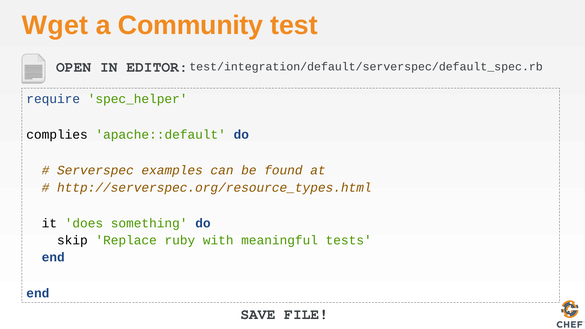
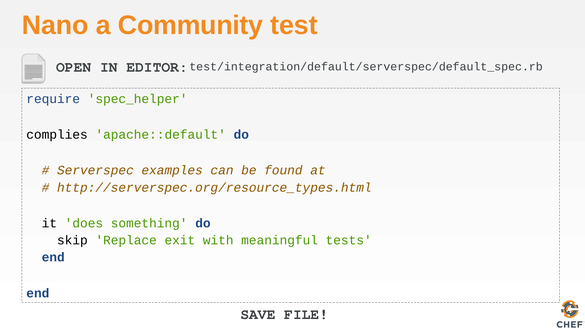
Wget: Wget -> Nano
ruby: ruby -> exit
